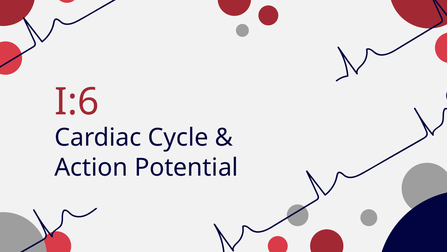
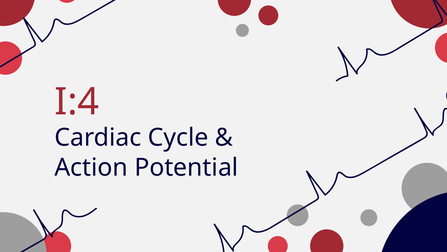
I:6: I:6 -> I:4
